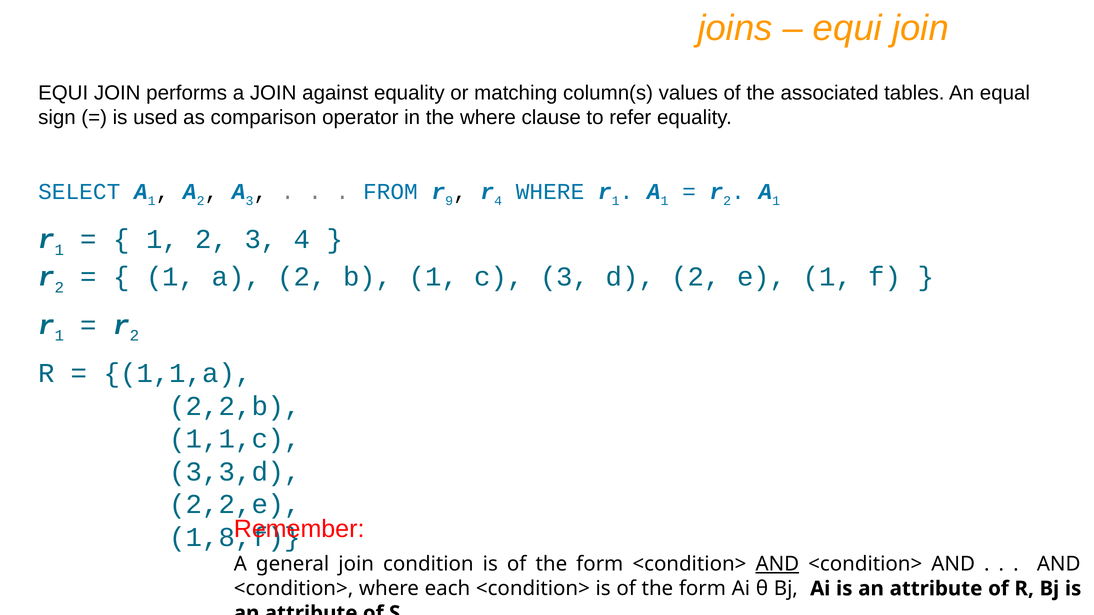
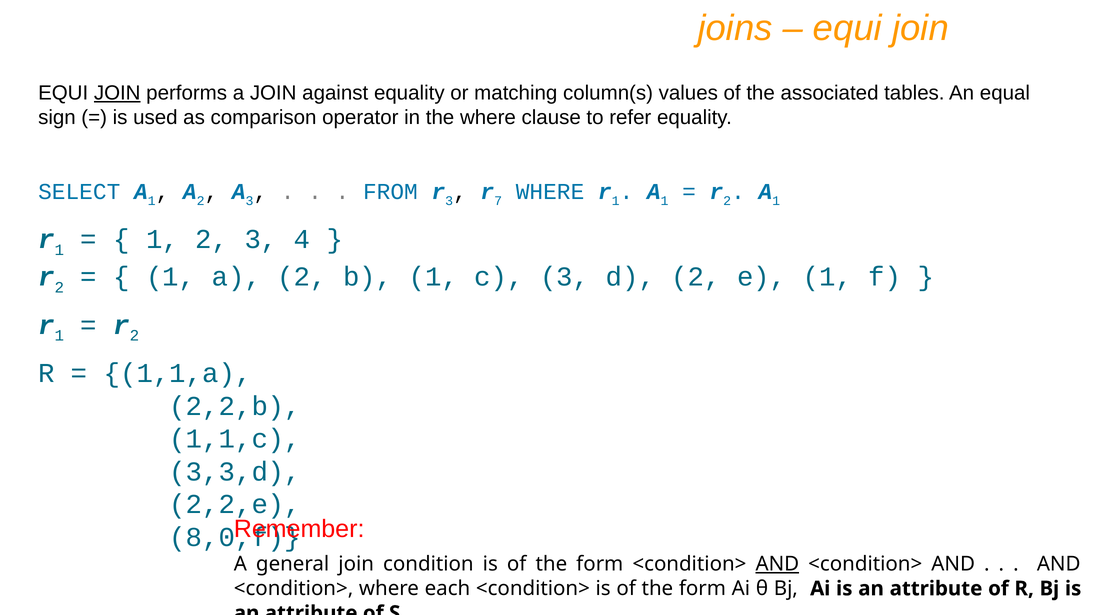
JOIN at (117, 93) underline: none -> present
r 9: 9 -> 3
r 4: 4 -> 7
1,8,f: 1,8,f -> 8,0,f
